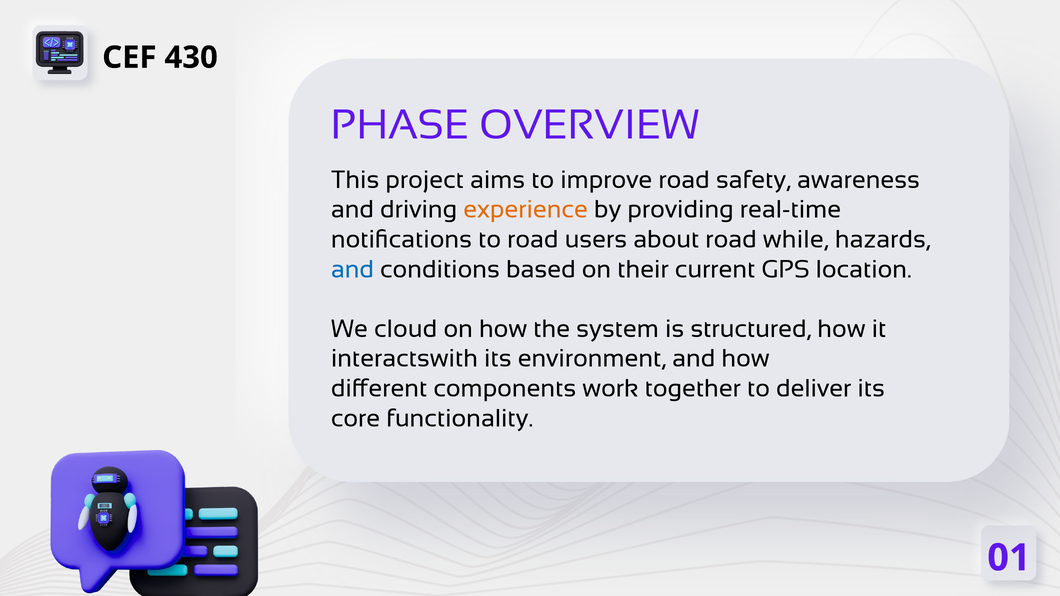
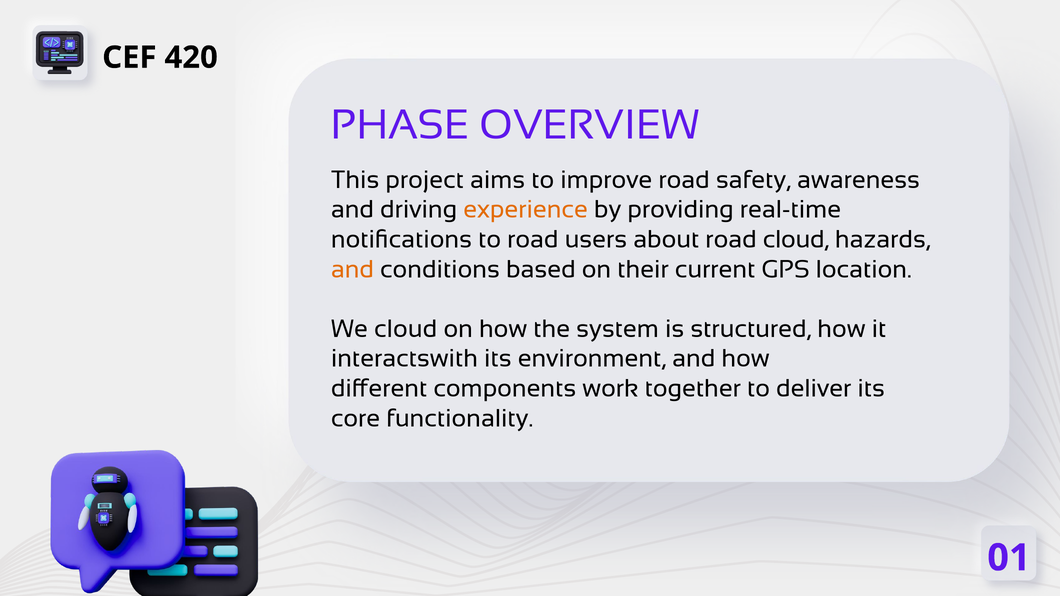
430: 430 -> 420
road while: while -> cloud
and at (352, 269) colour: blue -> orange
